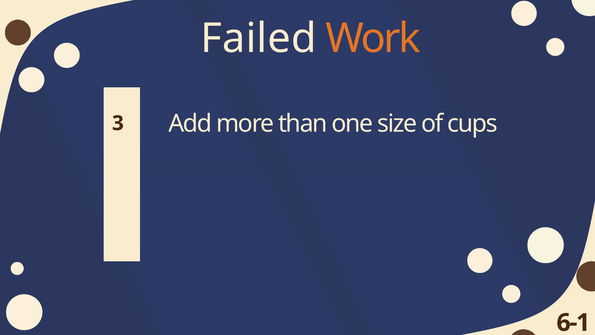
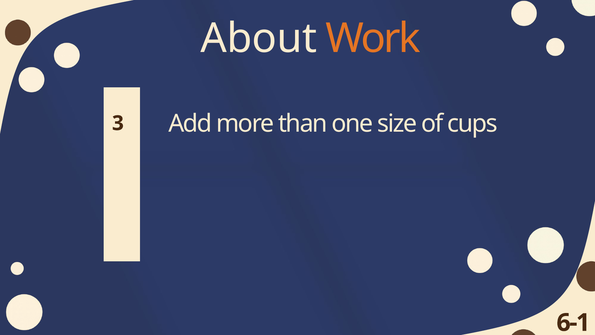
Failed: Failed -> About
